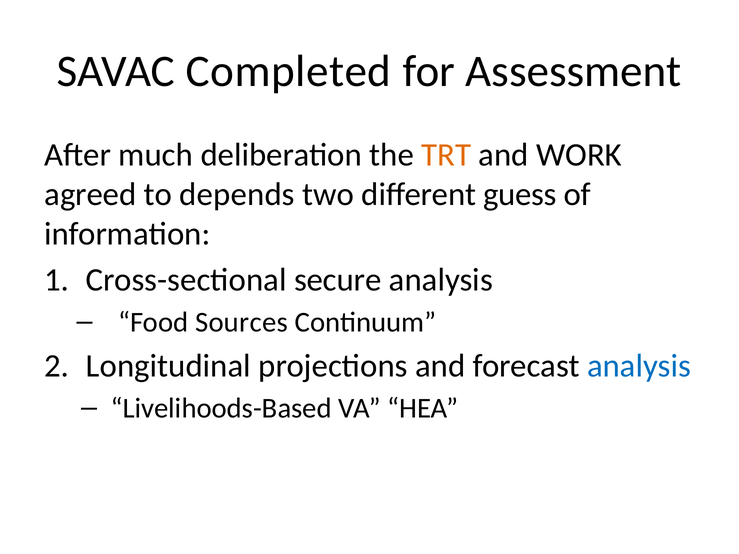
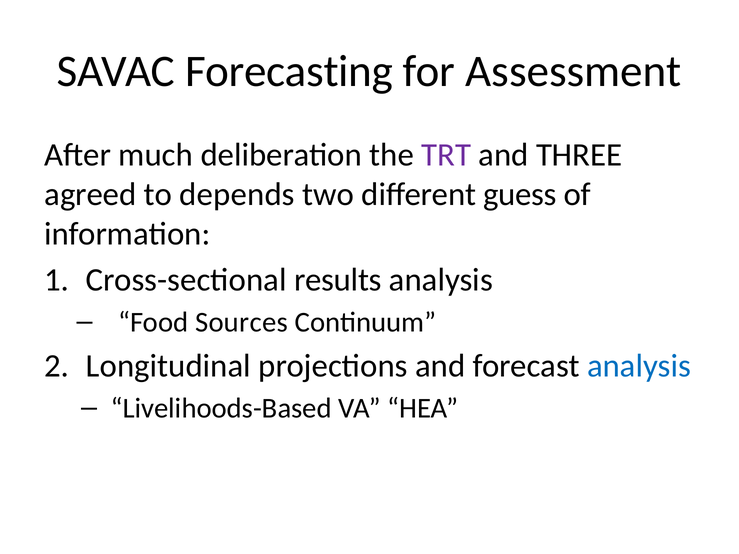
Completed: Completed -> Forecasting
TRT colour: orange -> purple
WORK: WORK -> THREE
secure: secure -> results
